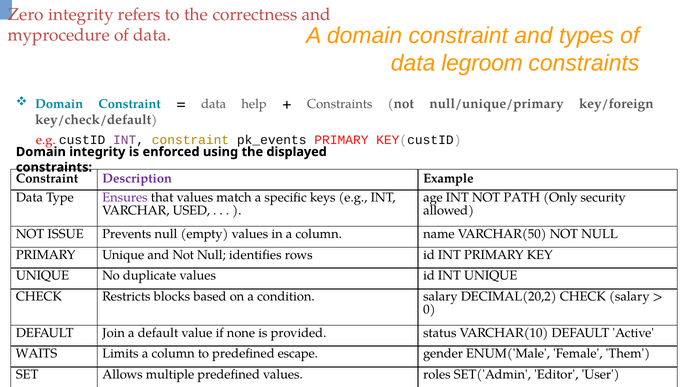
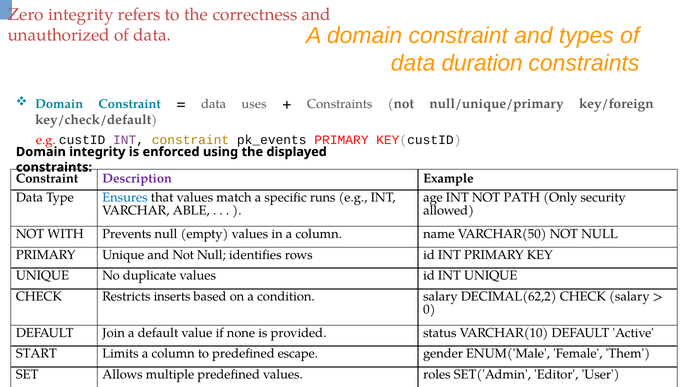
myprocedure: myprocedure -> unauthorized
legroom: legroom -> duration
help: help -> uses
Ensures colour: purple -> blue
keys: keys -> runs
USED: USED -> ABLE
ISSUE: ISSUE -> WITH
blocks: blocks -> inserts
DECIMAL(20,2: DECIMAL(20,2 -> DECIMAL(62,2
WAITS: WAITS -> START
